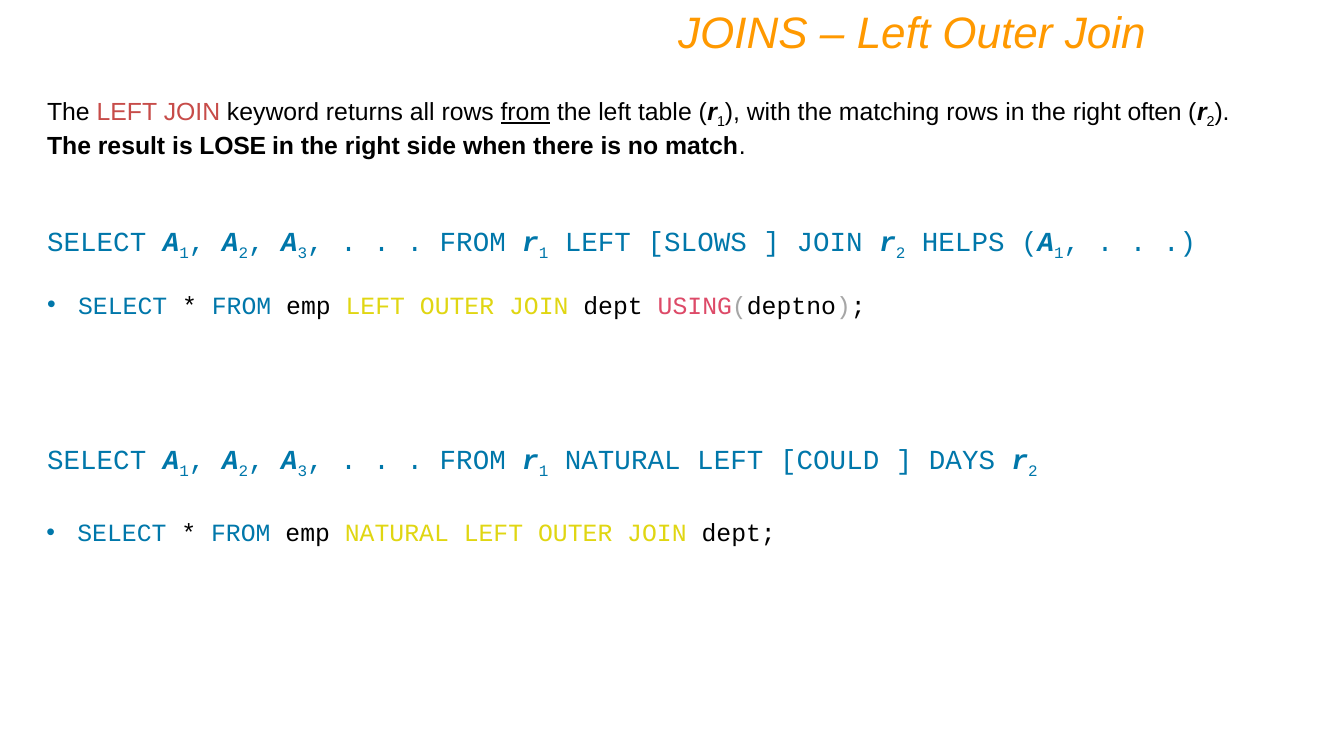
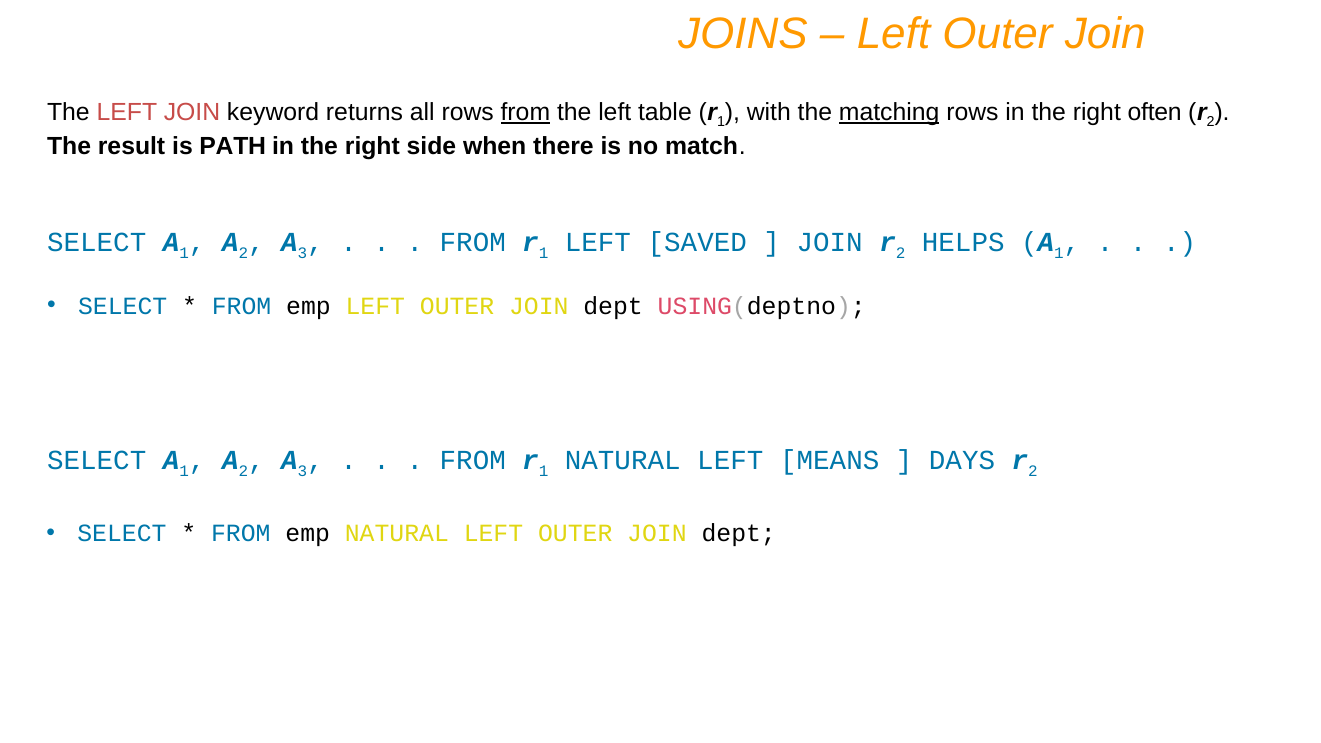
matching underline: none -> present
LOSE: LOSE -> PATH
SLOWS: SLOWS -> SAVED
COULD: COULD -> MEANS
